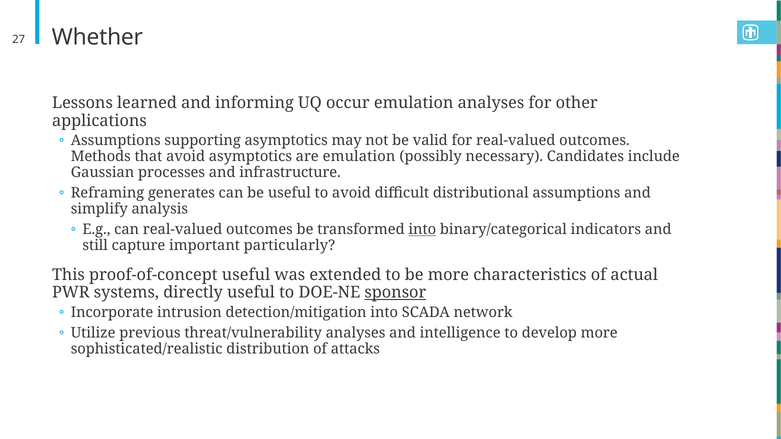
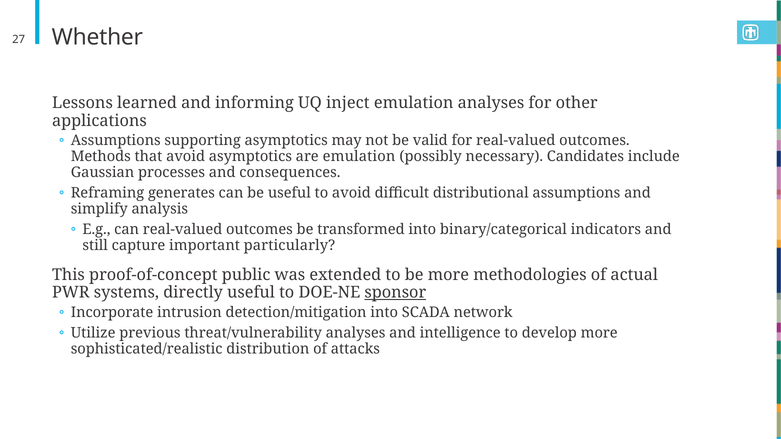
occur: occur -> inject
infrastructure: infrastructure -> consequences
into at (422, 230) underline: present -> none
proof-of-concept useful: useful -> public
characteristics: characteristics -> methodologies
